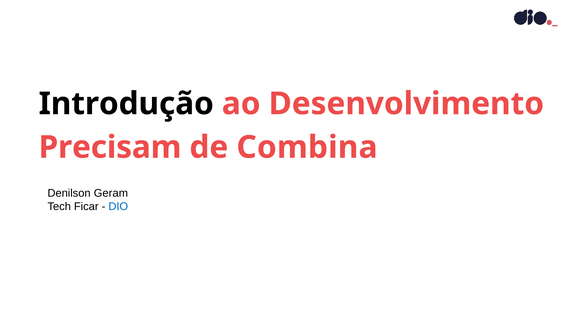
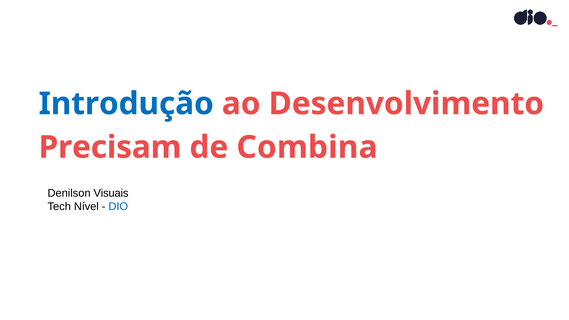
Introdução colour: black -> blue
Geram: Geram -> Visuais
Ficar: Ficar -> Nível
